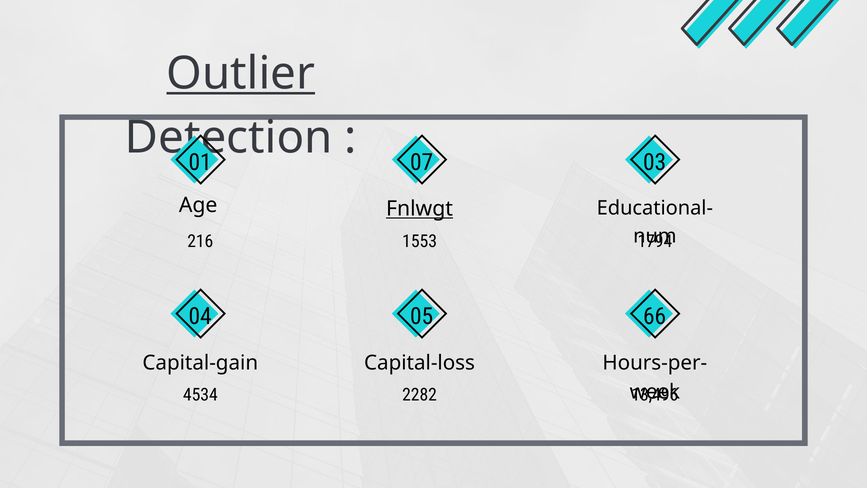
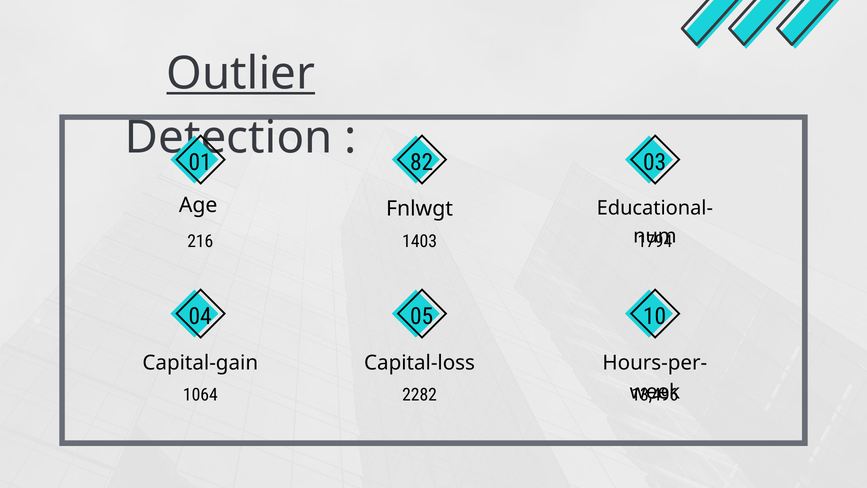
07: 07 -> 82
Fnlwgt underline: present -> none
1553: 1553 -> 1403
66: 66 -> 10
4534: 4534 -> 1064
